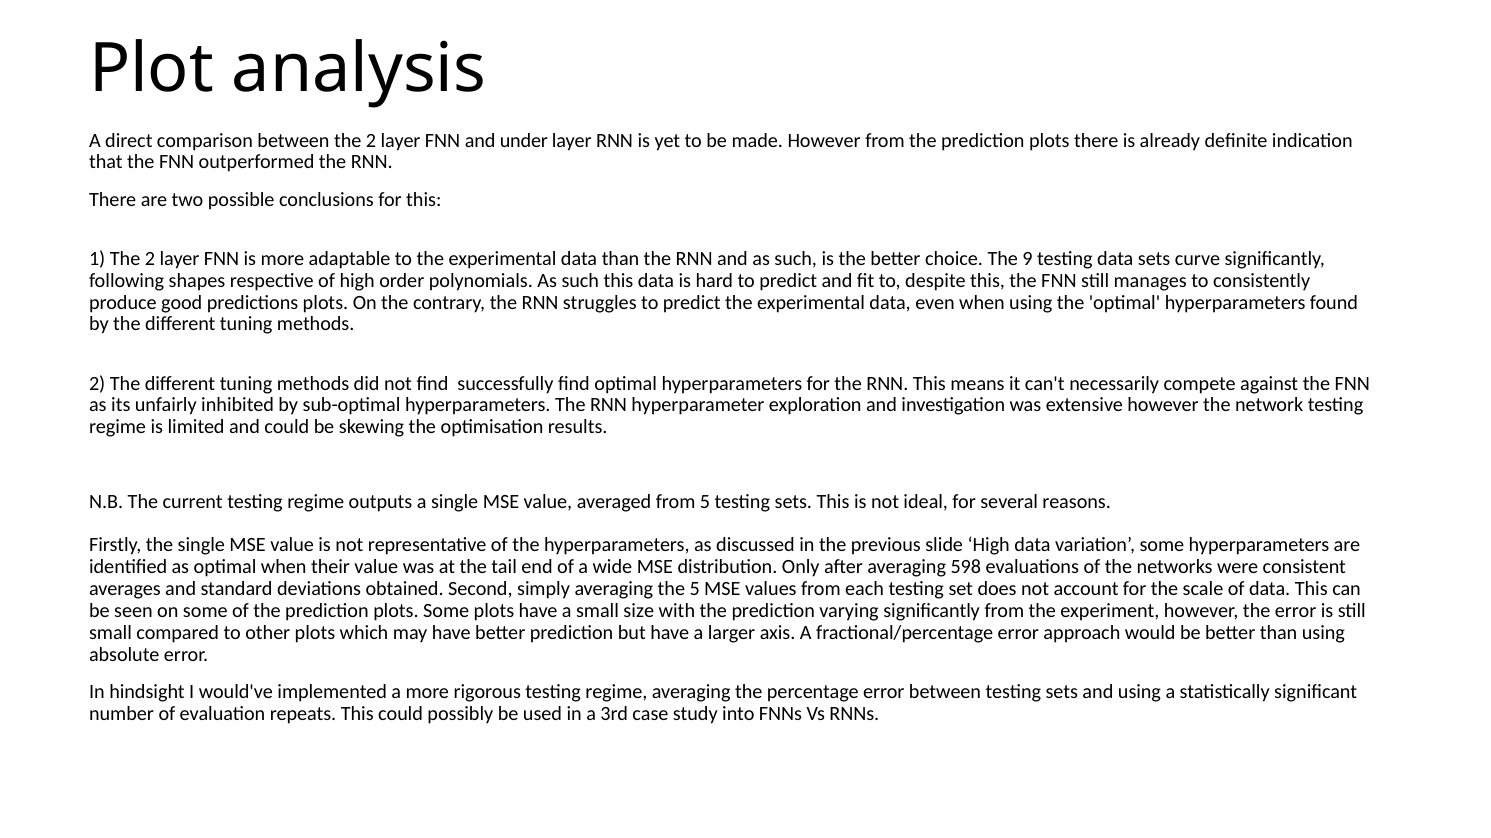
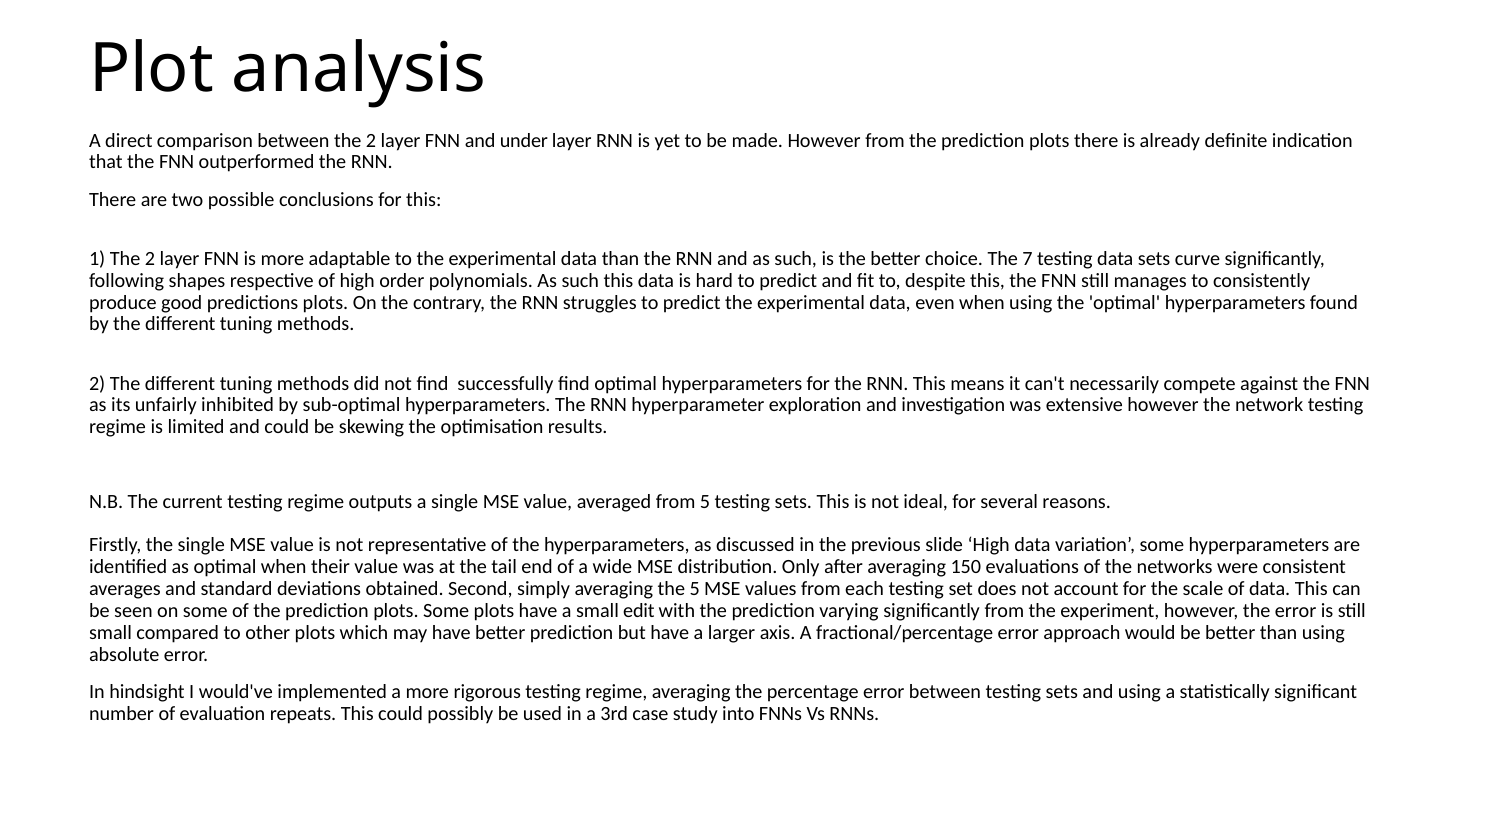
9: 9 -> 7
598: 598 -> 150
size: size -> edit
